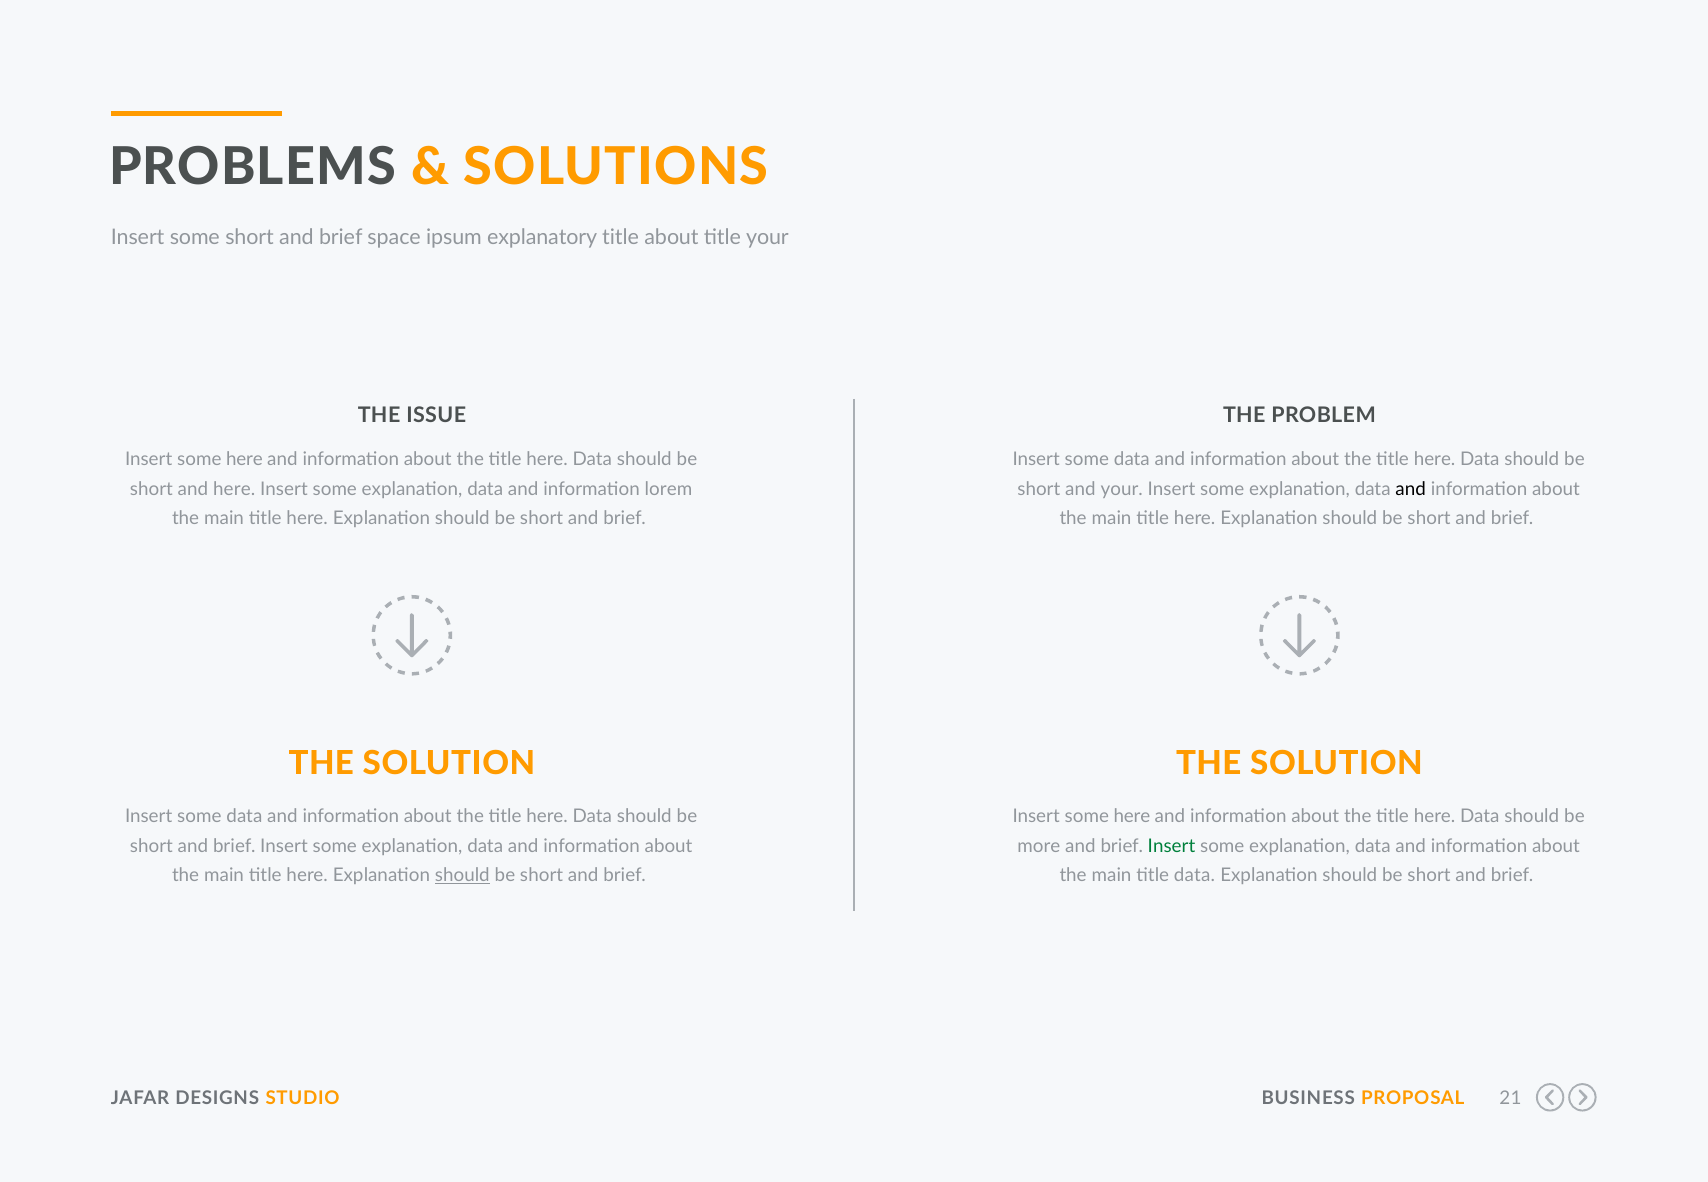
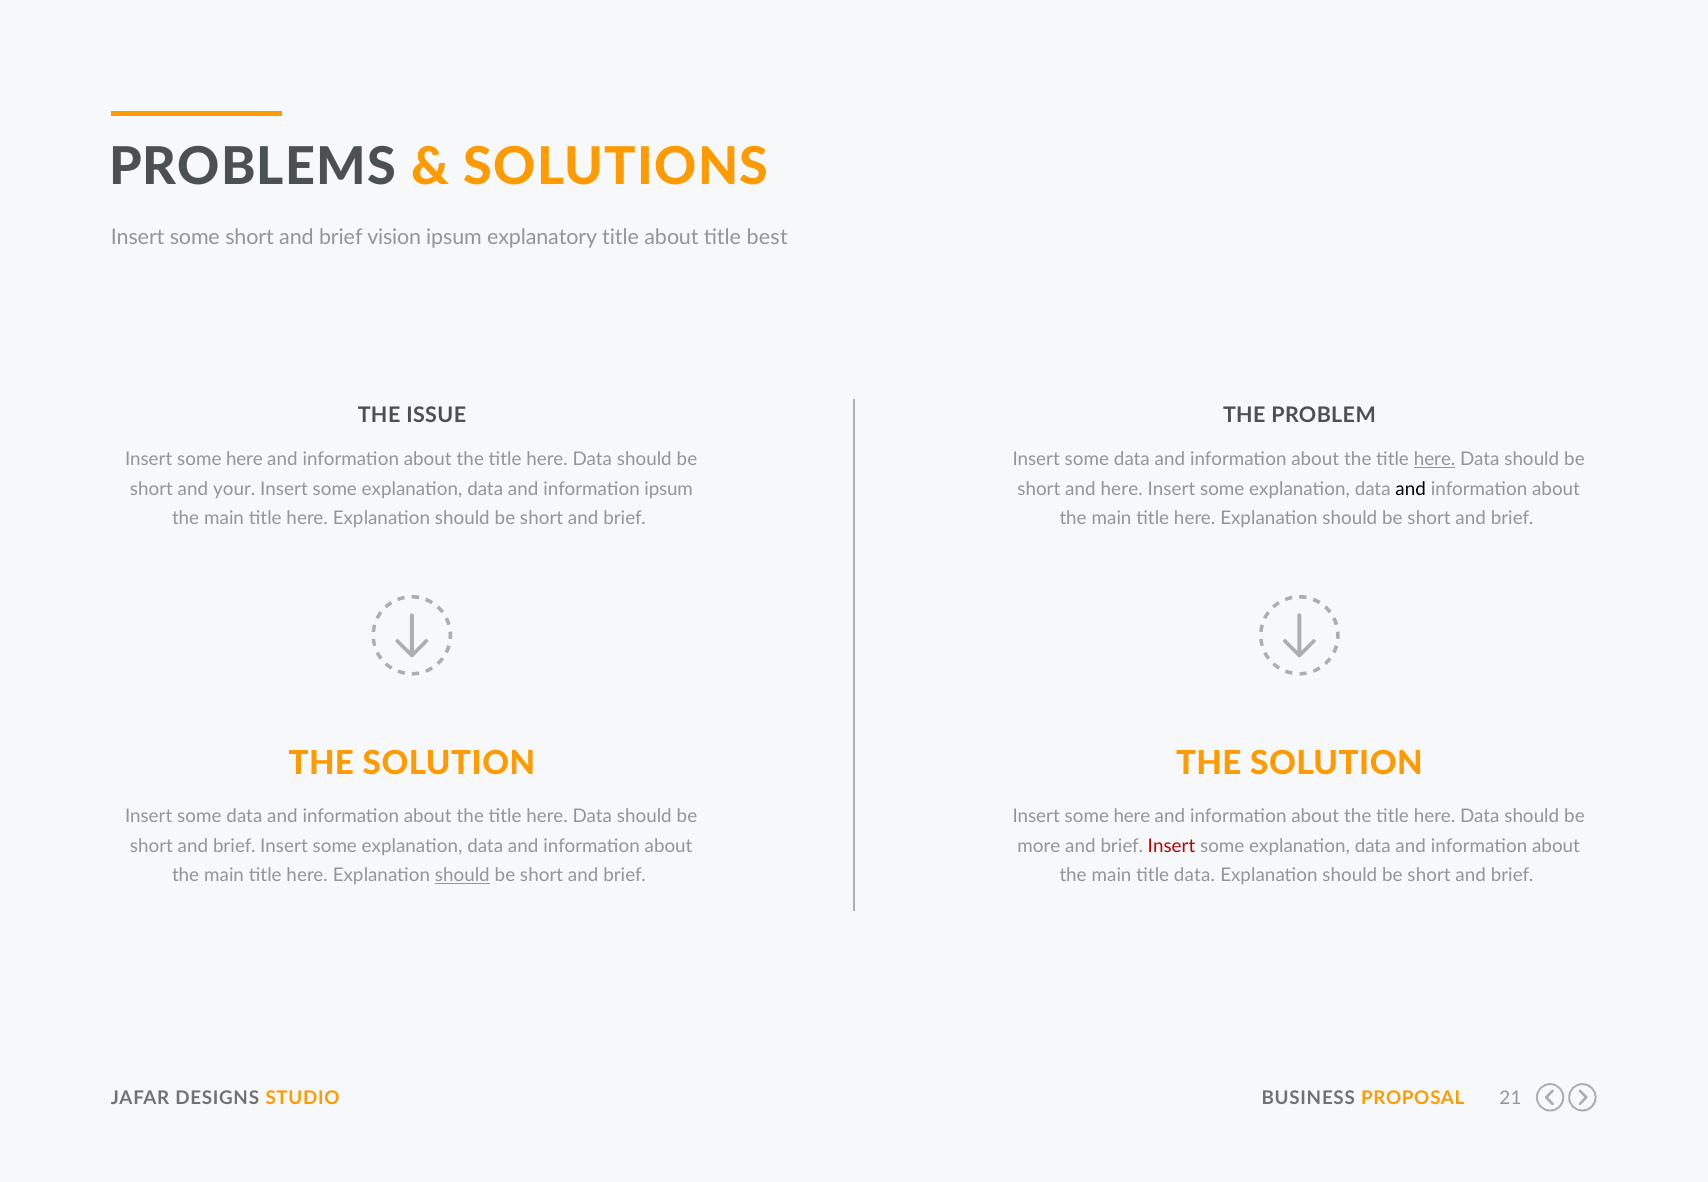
space: space -> vision
title your: your -> best
here at (1435, 460) underline: none -> present
and here: here -> your
information lorem: lorem -> ipsum
and your: your -> here
Insert at (1172, 846) colour: green -> red
